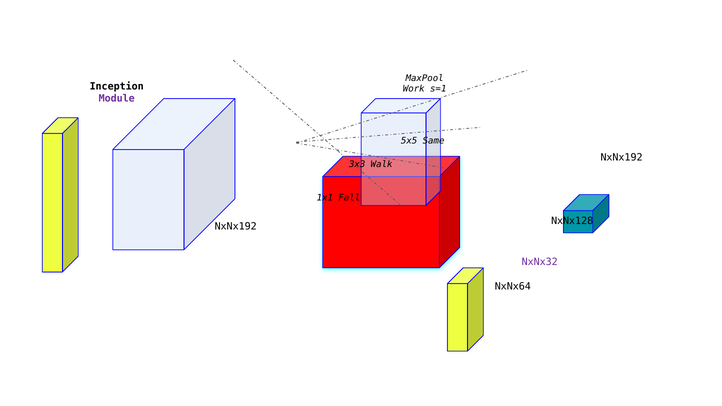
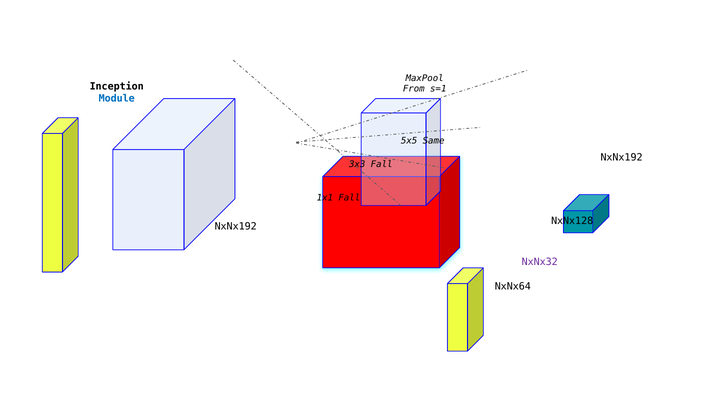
Work: Work -> From
Module colour: purple -> blue
3x3 Walk: Walk -> Fall
